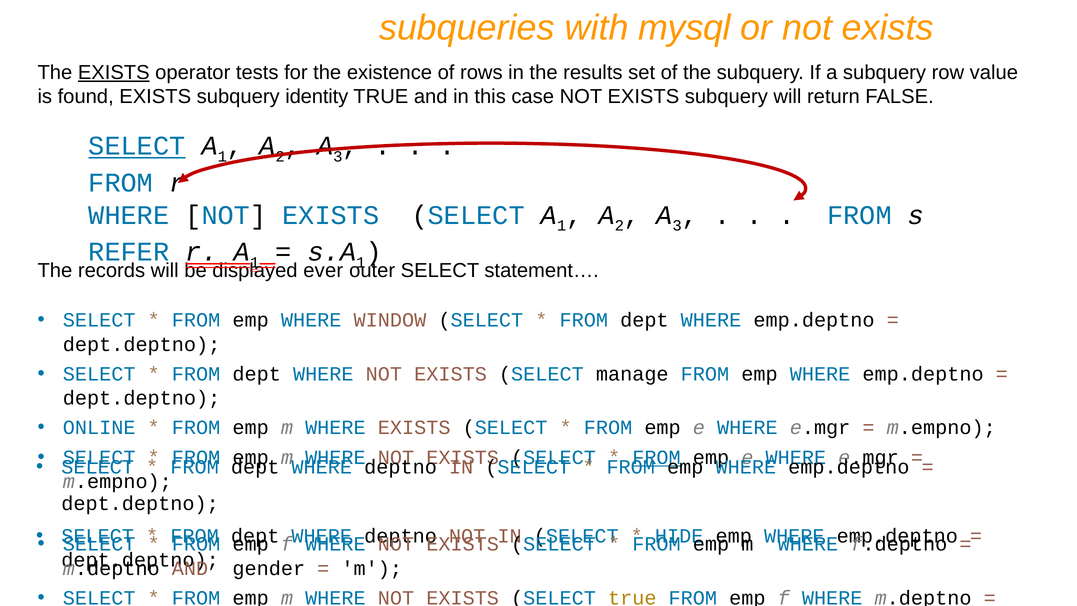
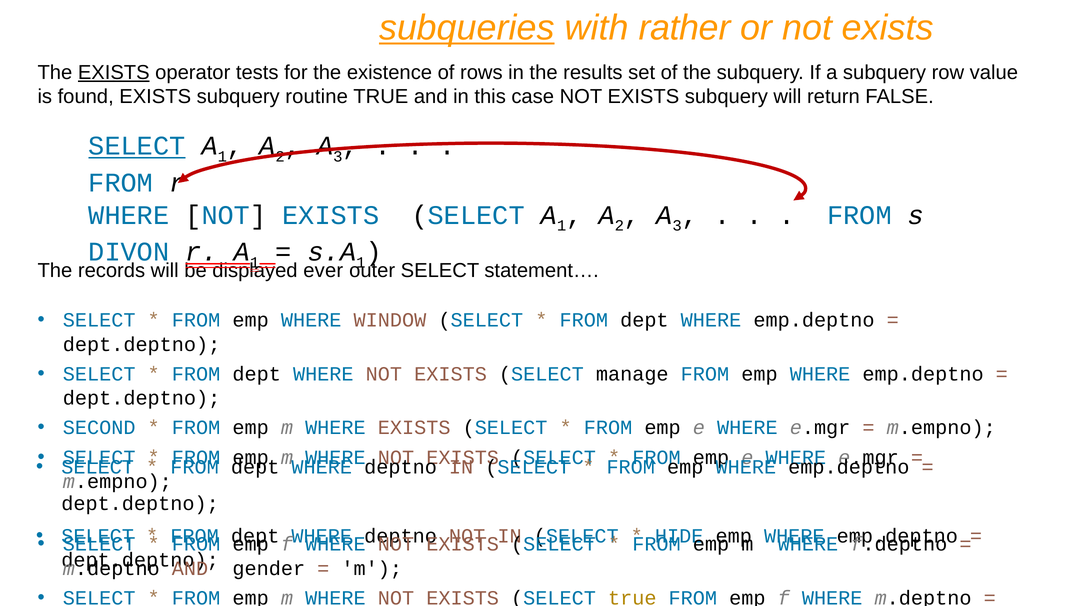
subqueries underline: none -> present
mysql: mysql -> rather
identity: identity -> routine
REFER: REFER -> DIVON
ONLINE: ONLINE -> SECOND
FROM at (656, 457) underline: present -> none
